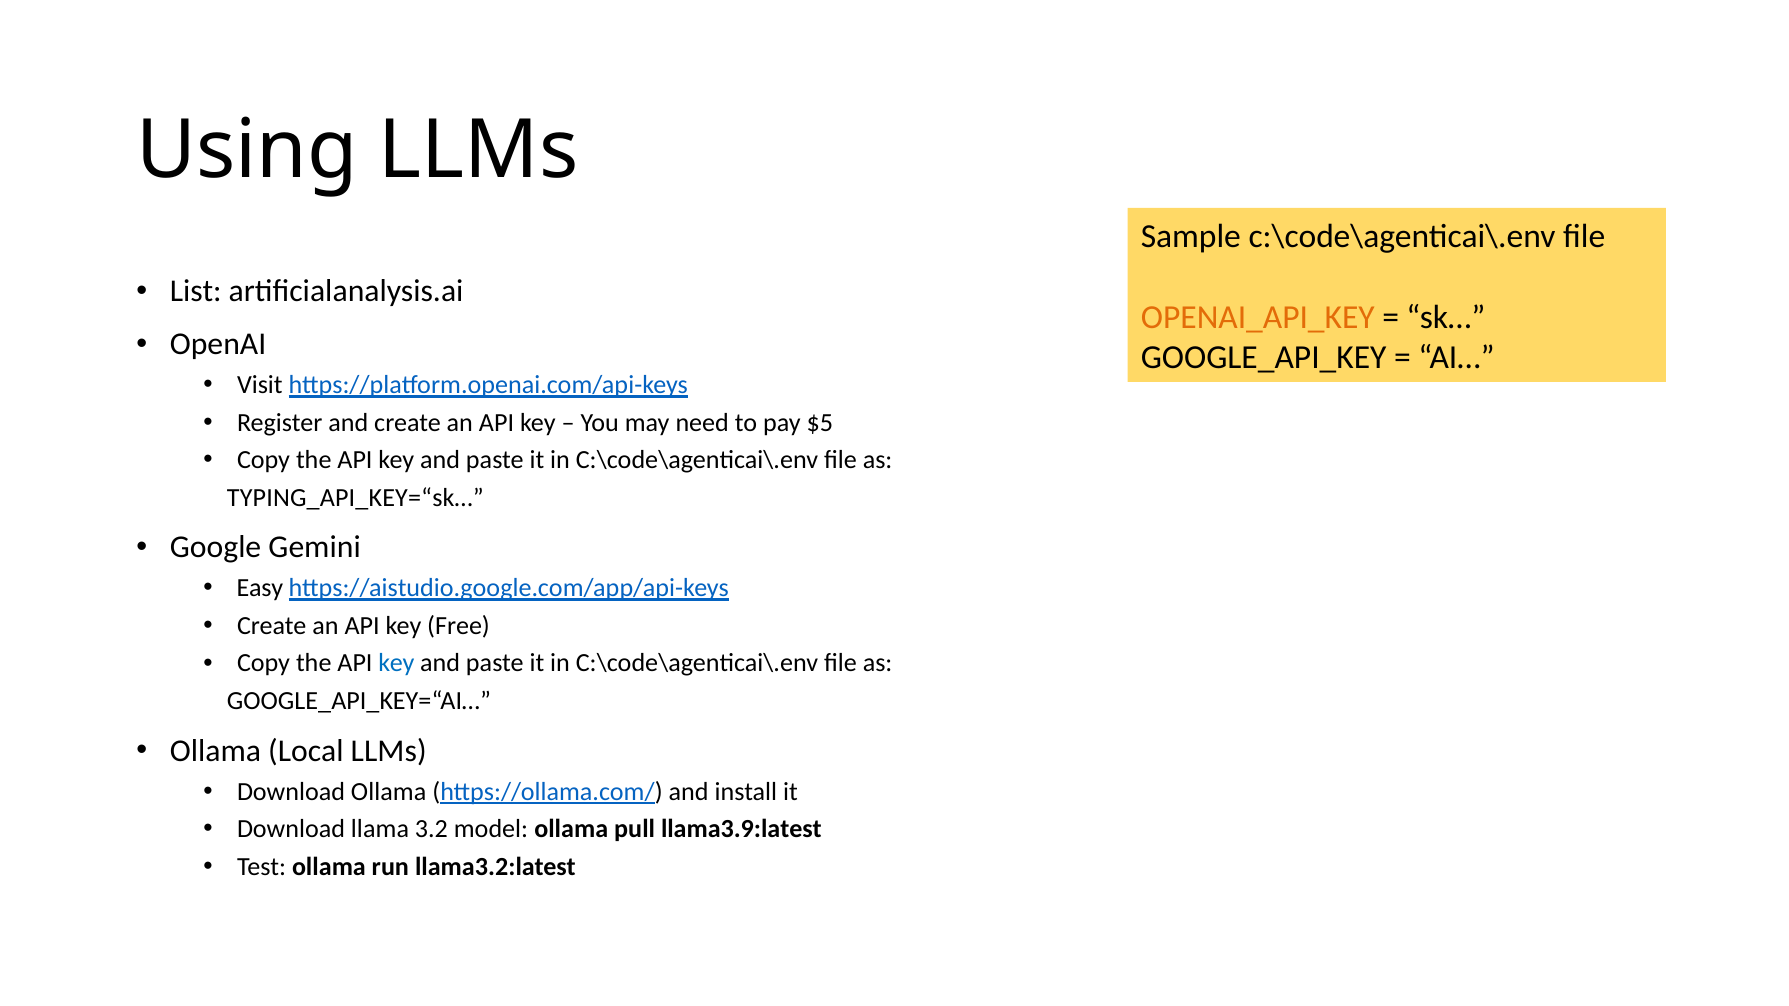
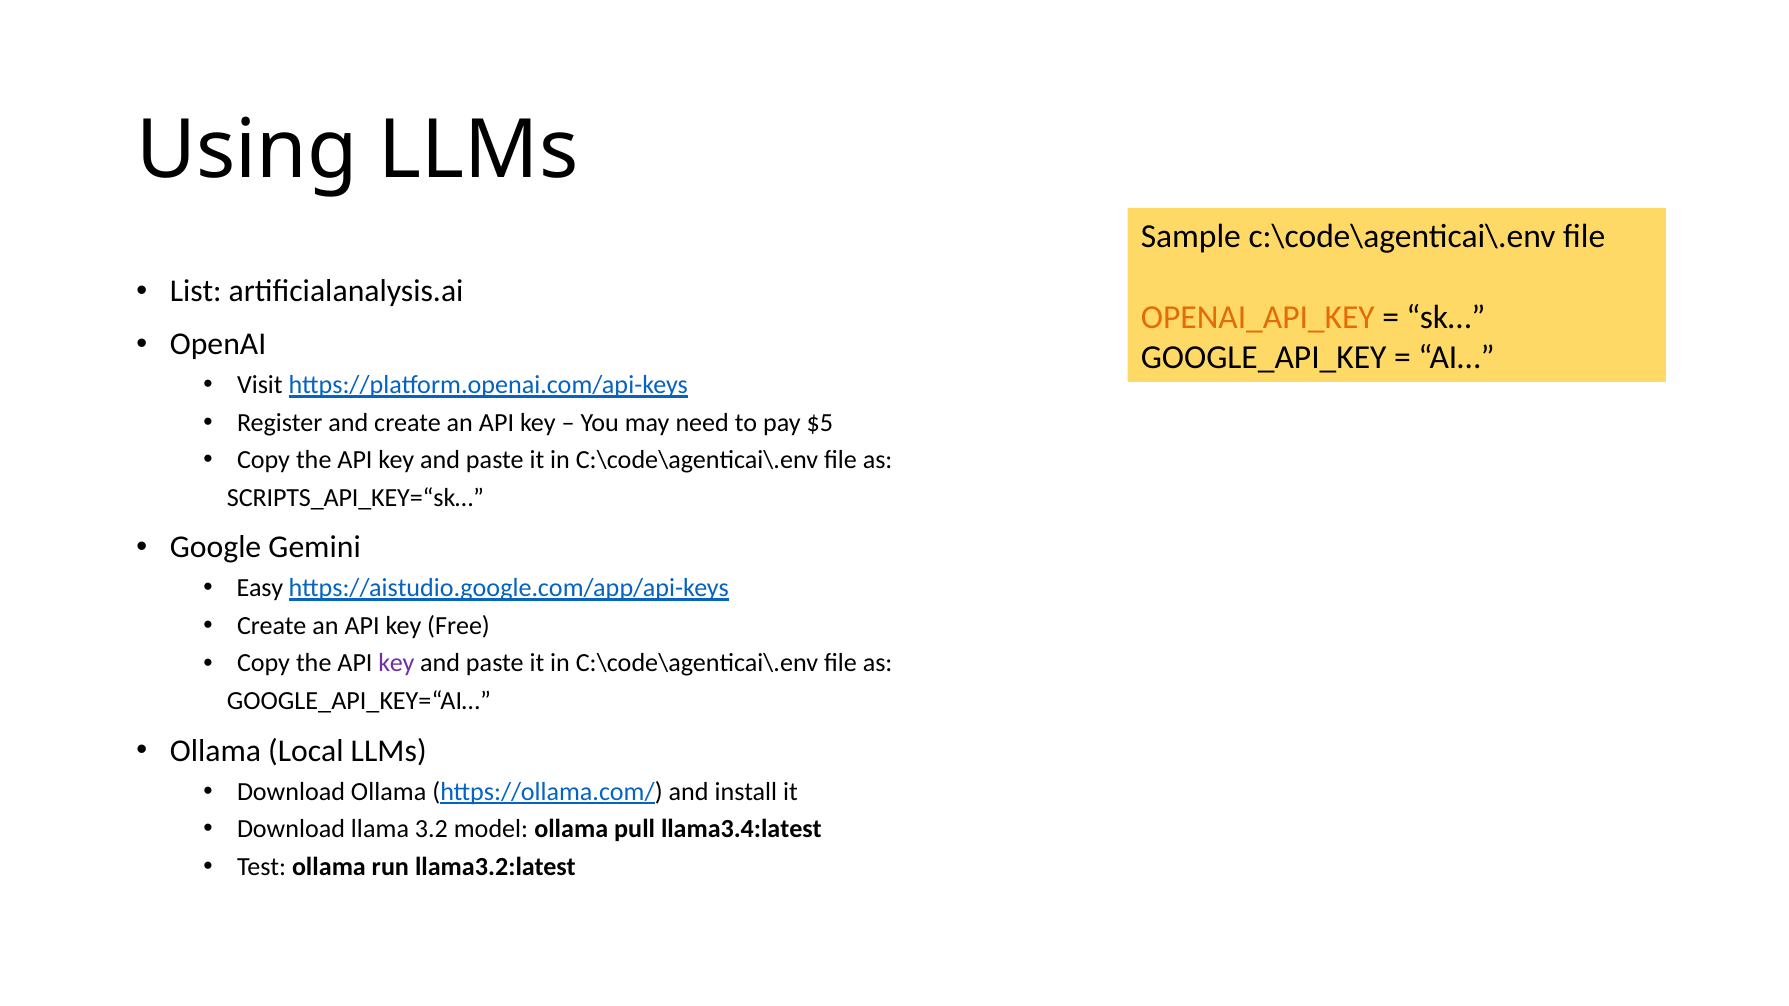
TYPING_API_KEY=“sk…: TYPING_API_KEY=“sk… -> SCRIPTS_API_KEY=“sk…
key at (396, 664) colour: blue -> purple
llama3.9:latest: llama3.9:latest -> llama3.4:latest
